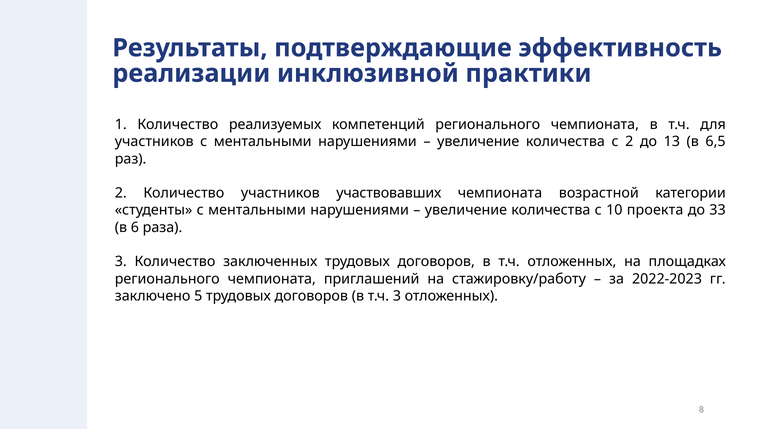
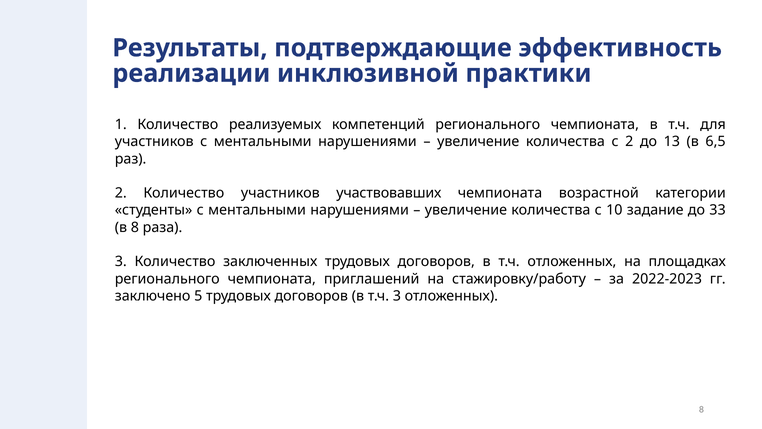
проекта: проекта -> задание
в 6: 6 -> 8
